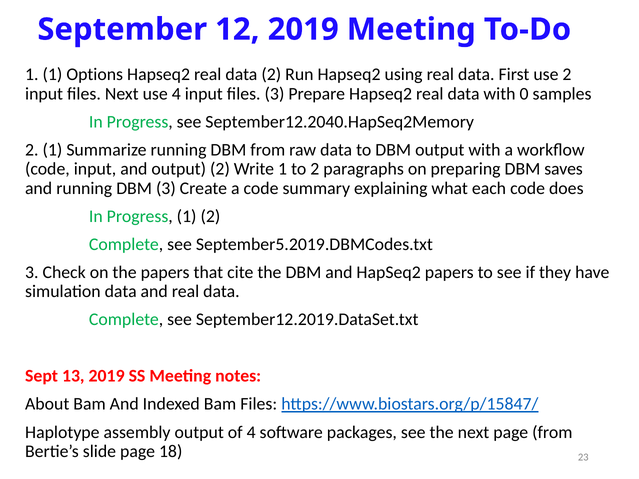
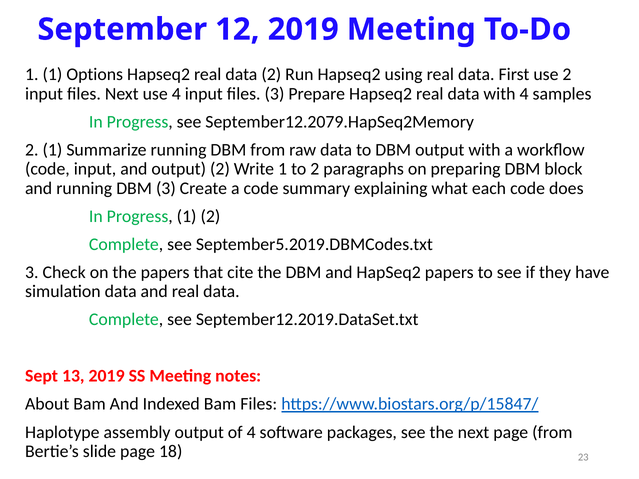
with 0: 0 -> 4
September12.2040.HapSeq2Memory: September12.2040.HapSeq2Memory -> September12.2079.HapSeq2Memory
saves: saves -> block
